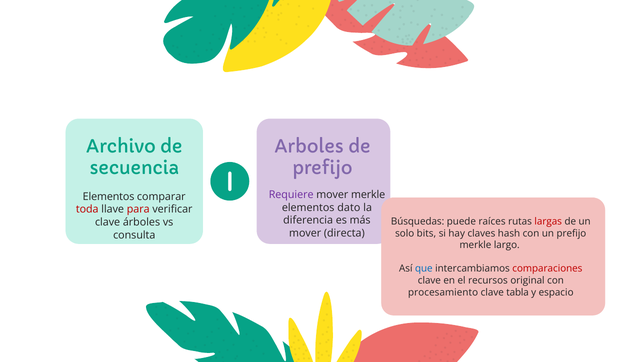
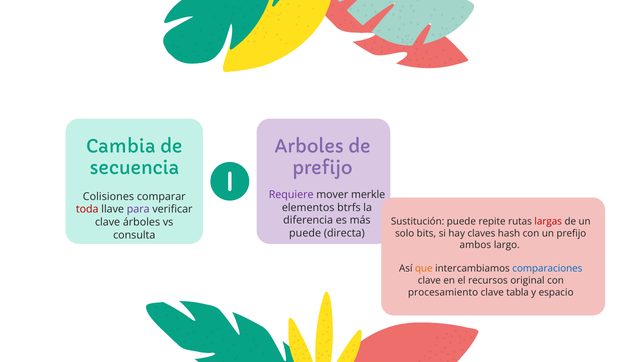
Archivo: Archivo -> Cambia
Elementos at (109, 196): Elementos -> Colisiones
dato: dato -> btrfs
para colour: red -> purple
Búsquedas: Búsquedas -> Sustitución
raíces: raíces -> repite
mover at (305, 233): mover -> puede
merkle at (475, 245): merkle -> ambos
que colour: blue -> orange
comparaciones colour: red -> blue
